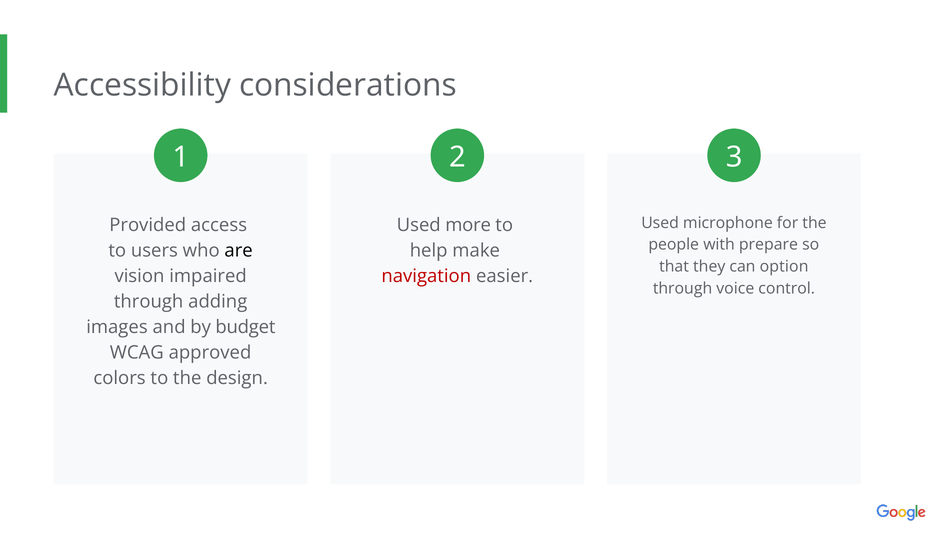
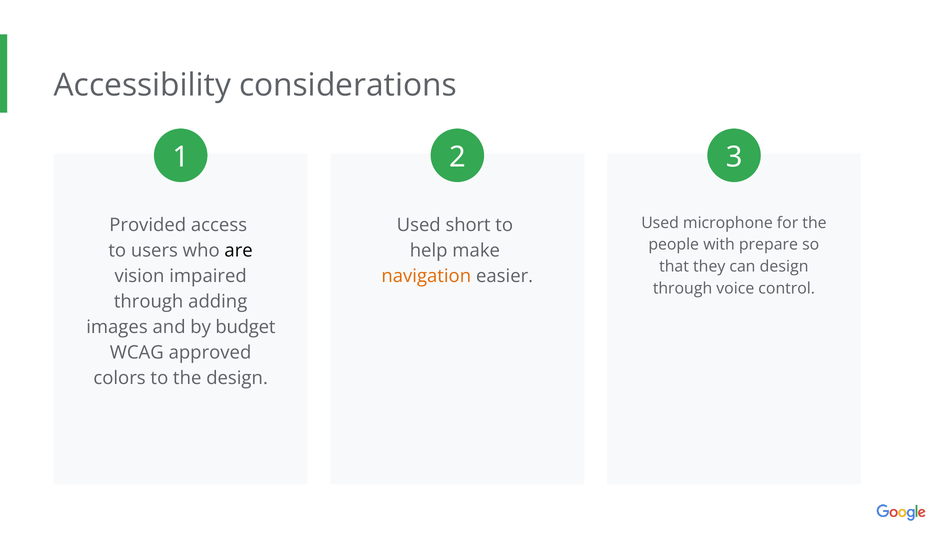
more: more -> short
can option: option -> design
navigation colour: red -> orange
